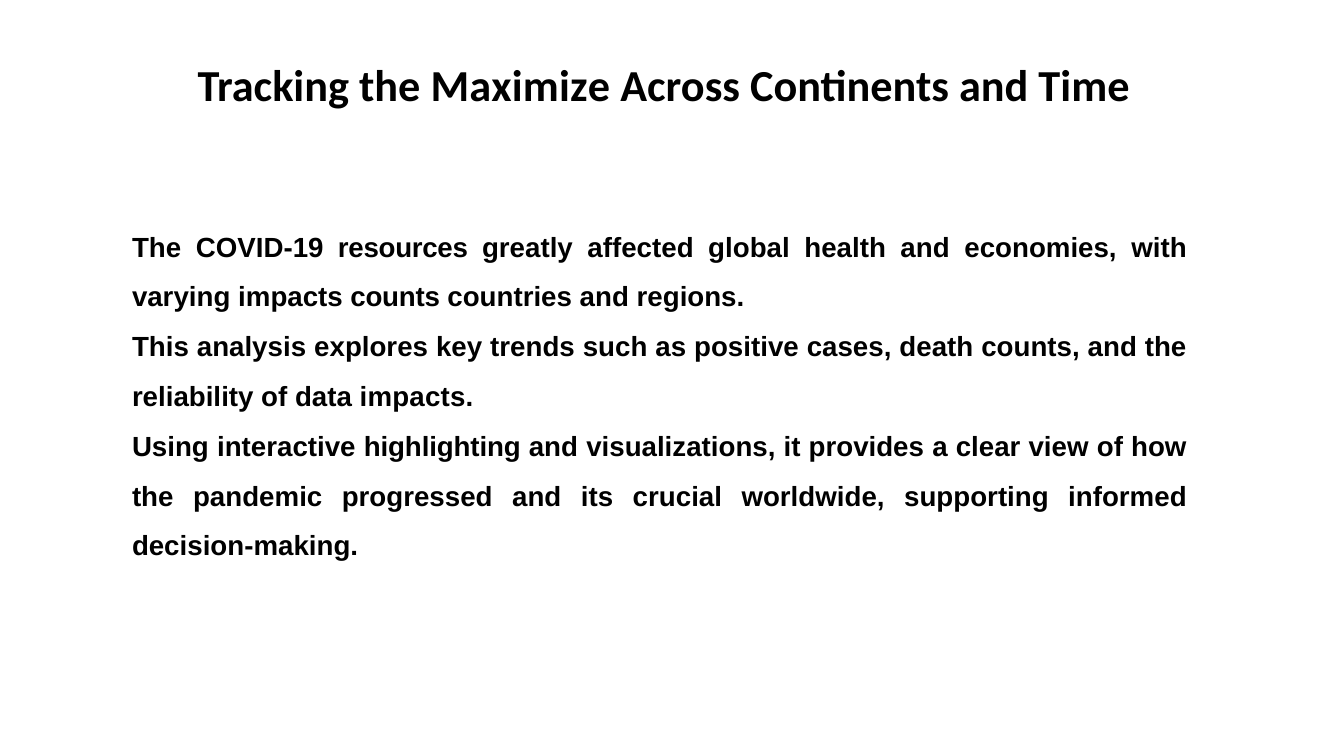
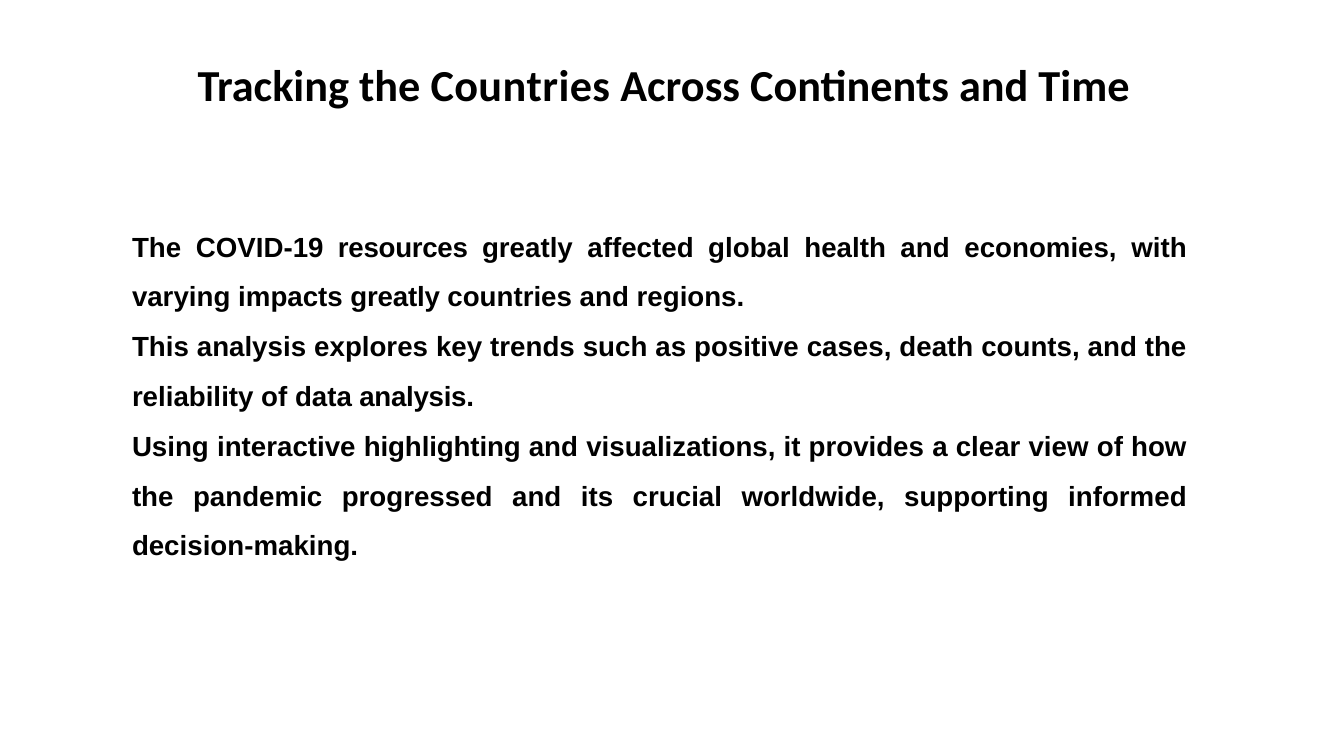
the Maximize: Maximize -> Countries
impacts counts: counts -> greatly
data impacts: impacts -> analysis
